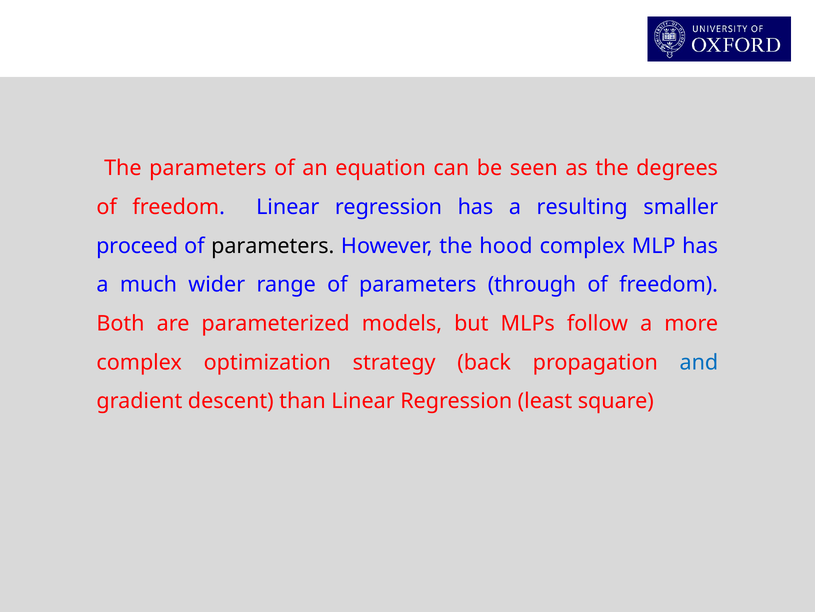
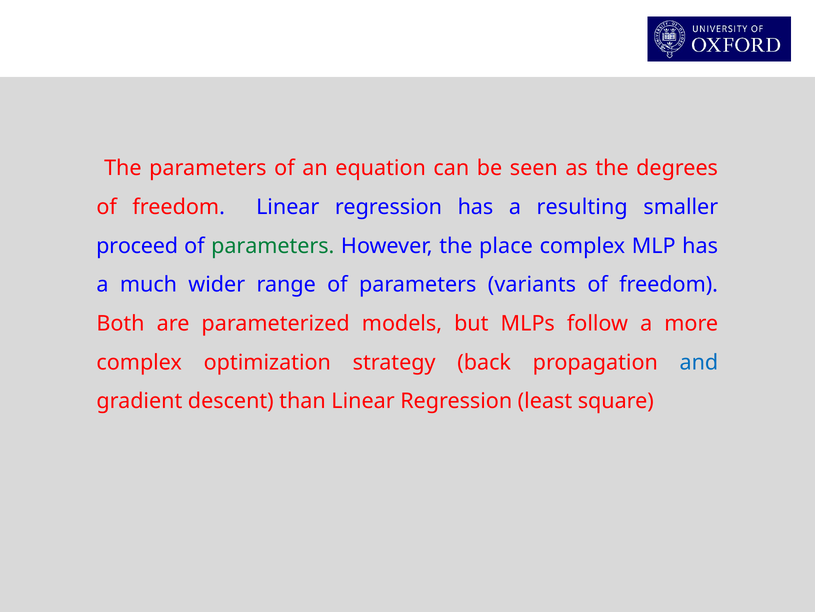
parameters at (273, 246) colour: black -> green
hood: hood -> place
through: through -> variants
